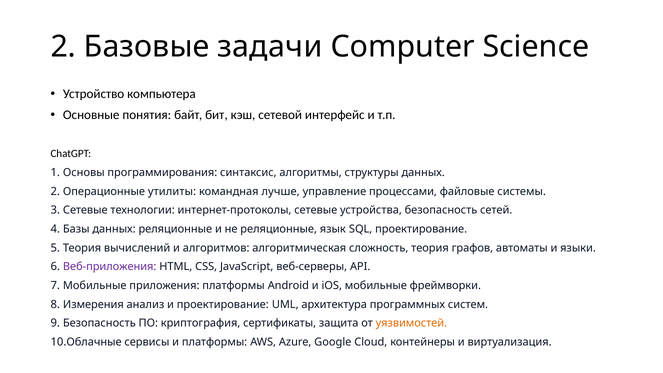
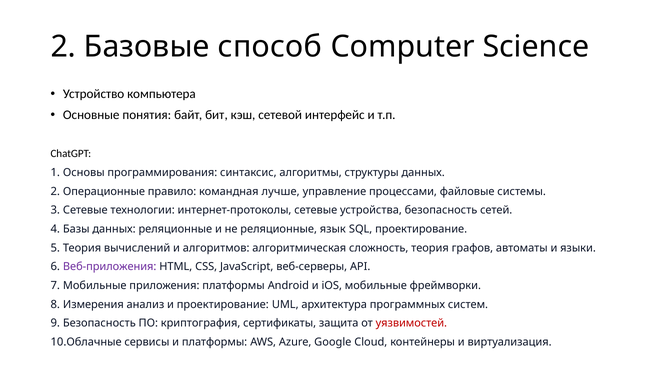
задачи: задачи -> способ
утилиты: утилиты -> правило
уязвимостей colour: orange -> red
